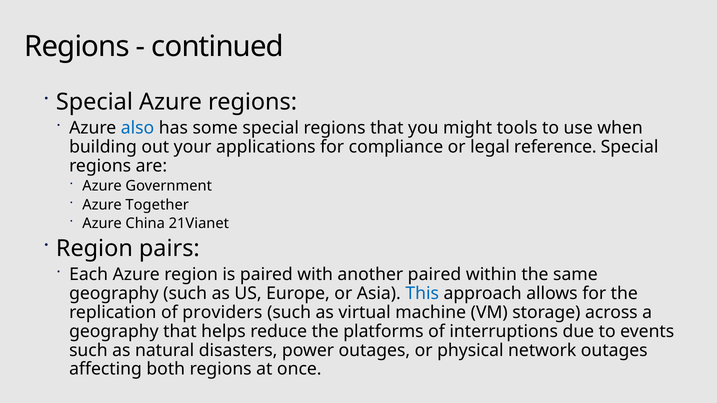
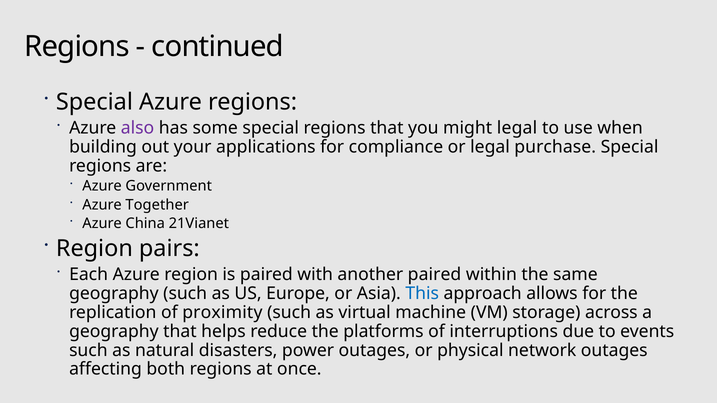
also colour: blue -> purple
might tools: tools -> legal
reference: reference -> purchase
providers: providers -> proximity
